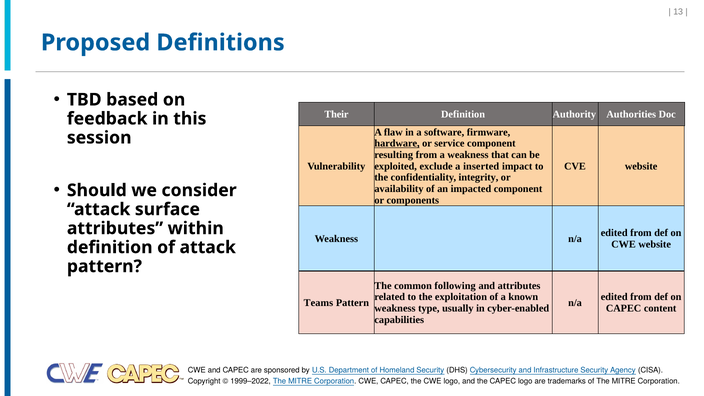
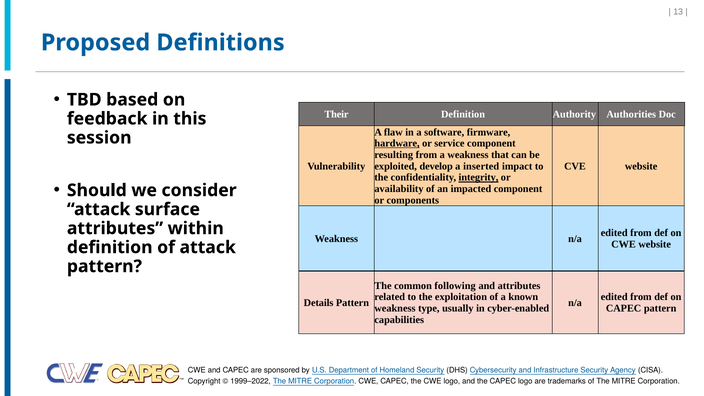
exclude: exclude -> develop
integrity underline: none -> present
Teams: Teams -> Details
CAPEC content: content -> pattern
